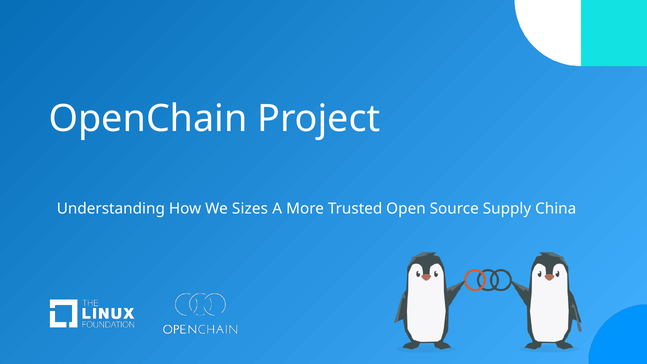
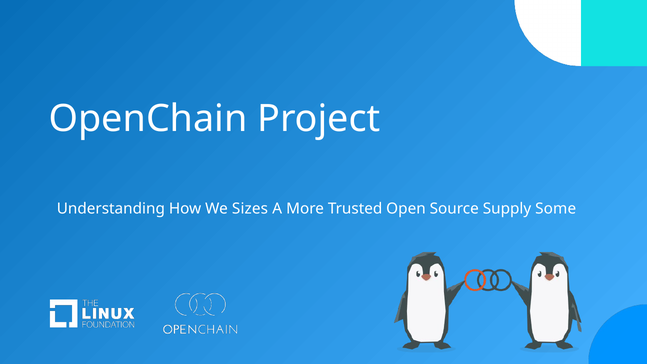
China: China -> Some
